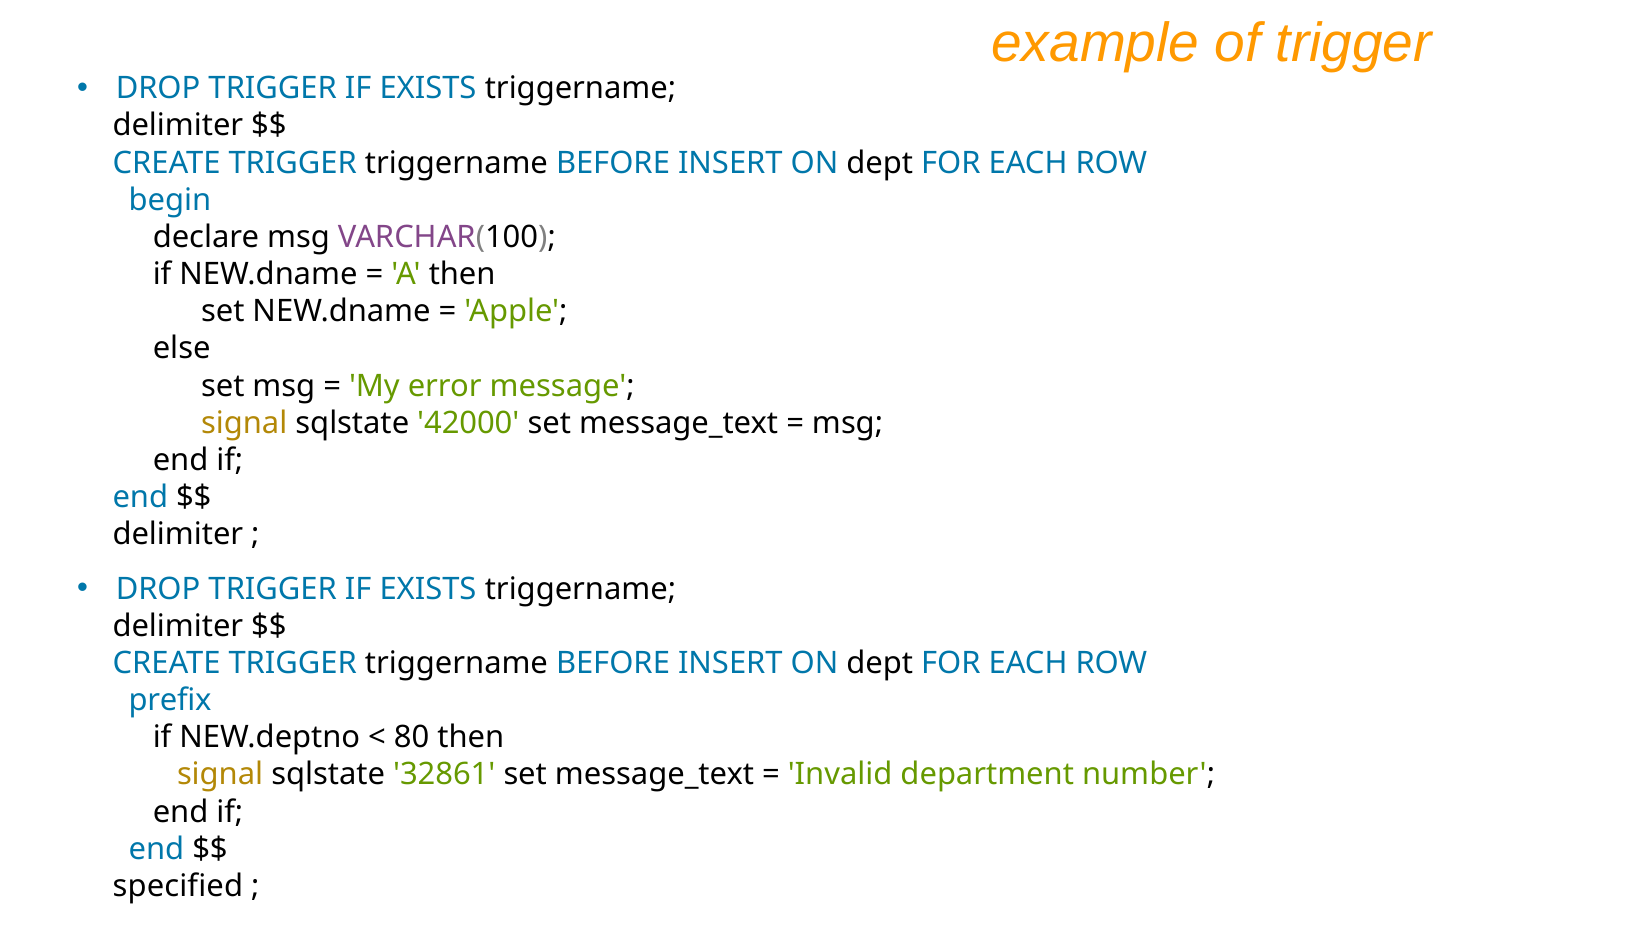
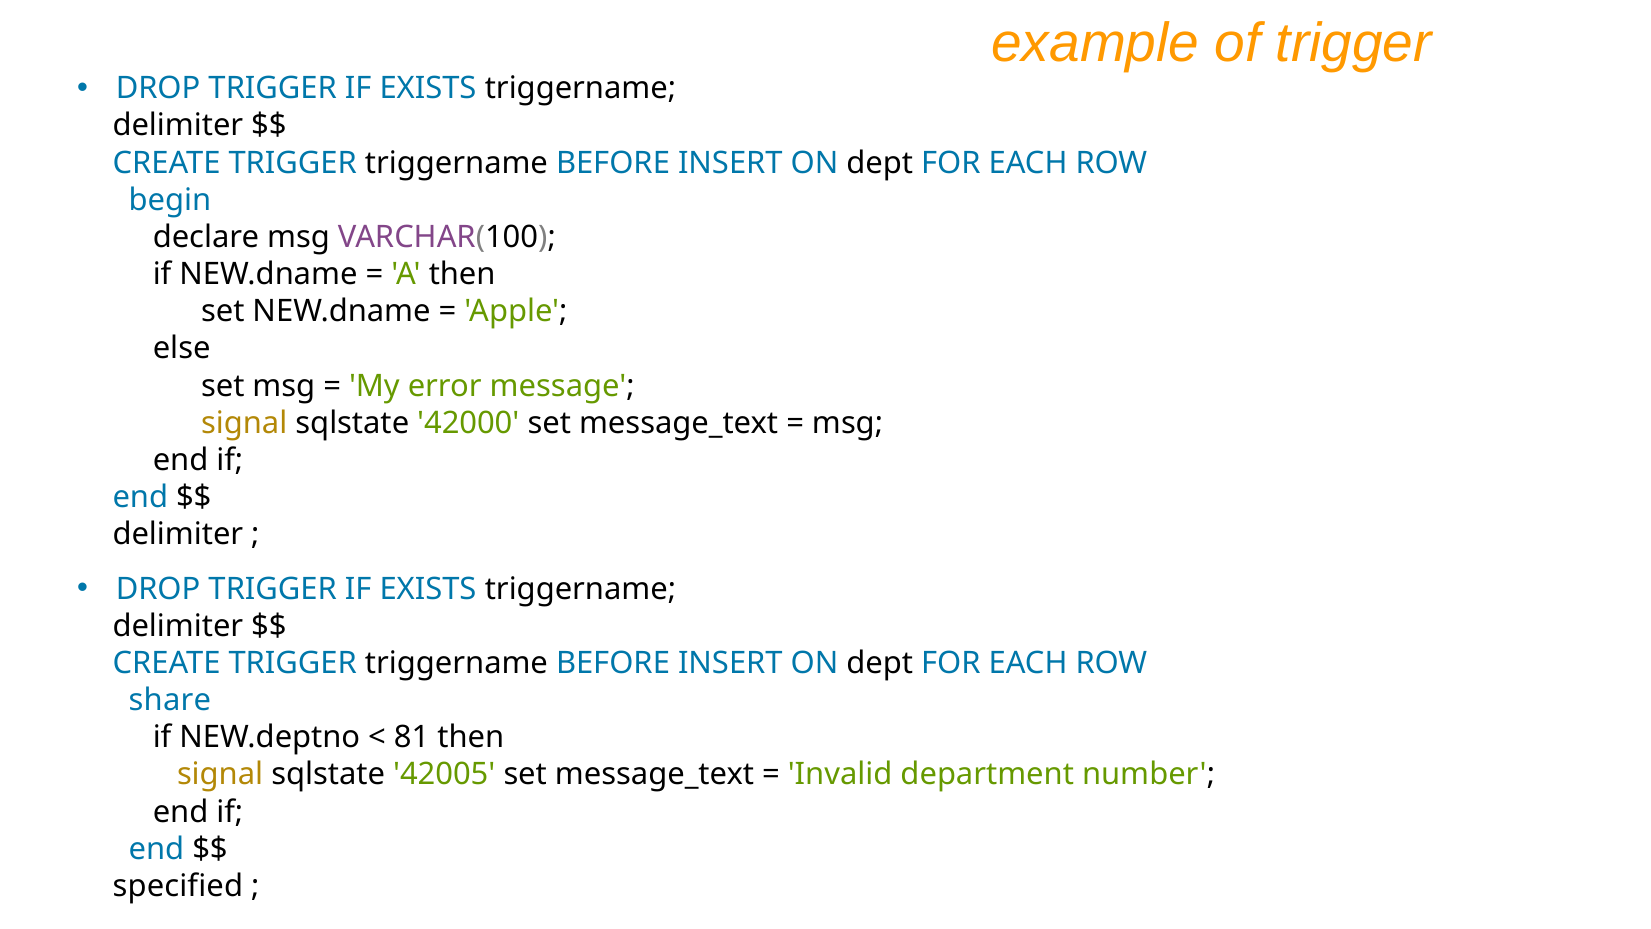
prefix: prefix -> share
80: 80 -> 81
32861: 32861 -> 42005
